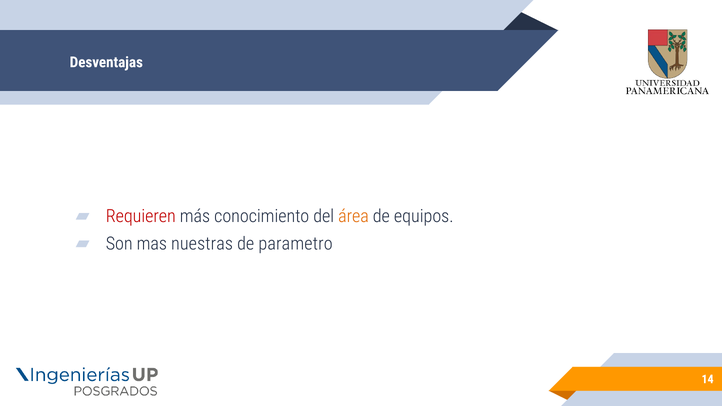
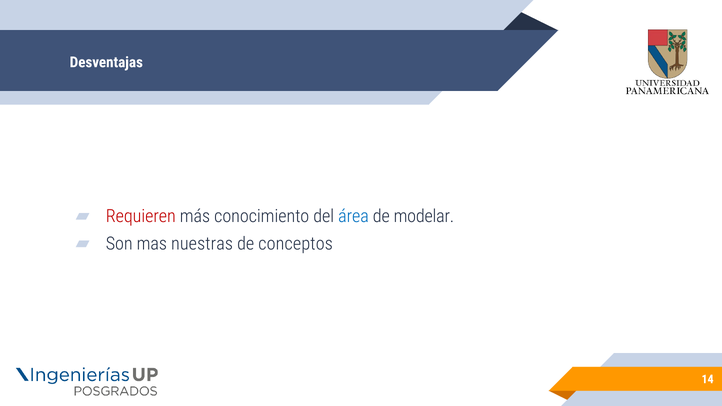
área colour: orange -> blue
equipos: equipos -> modelar
parametro: parametro -> conceptos
